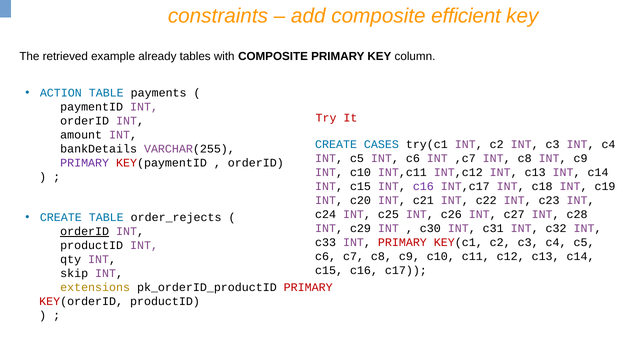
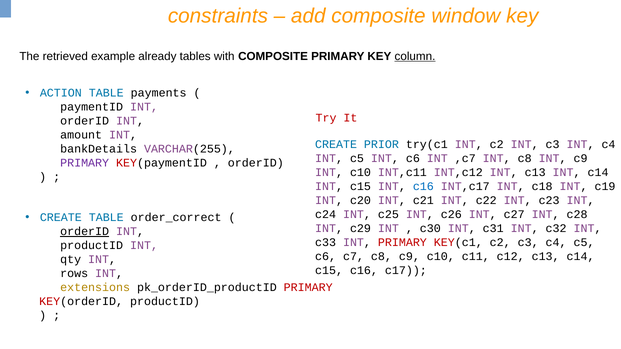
efficient: efficient -> window
column underline: none -> present
CASES: CASES -> PRIOR
c16 at (423, 187) colour: purple -> blue
order_rejects: order_rejects -> order_correct
skip: skip -> rows
